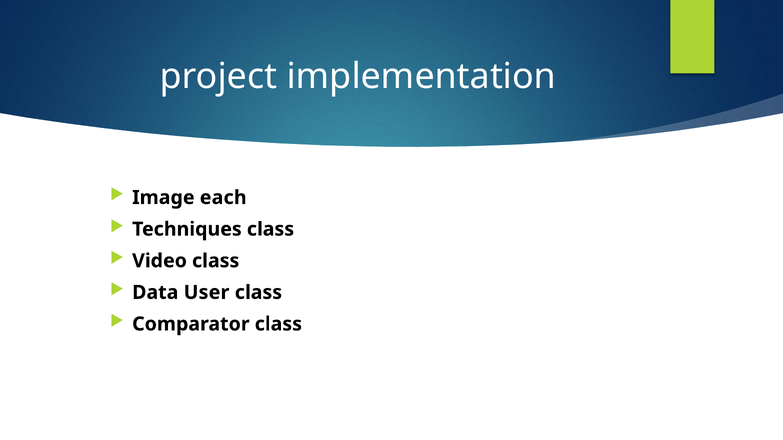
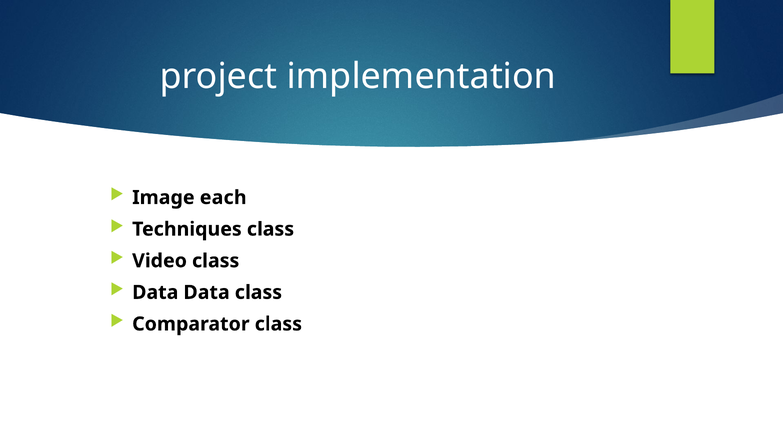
Data User: User -> Data
